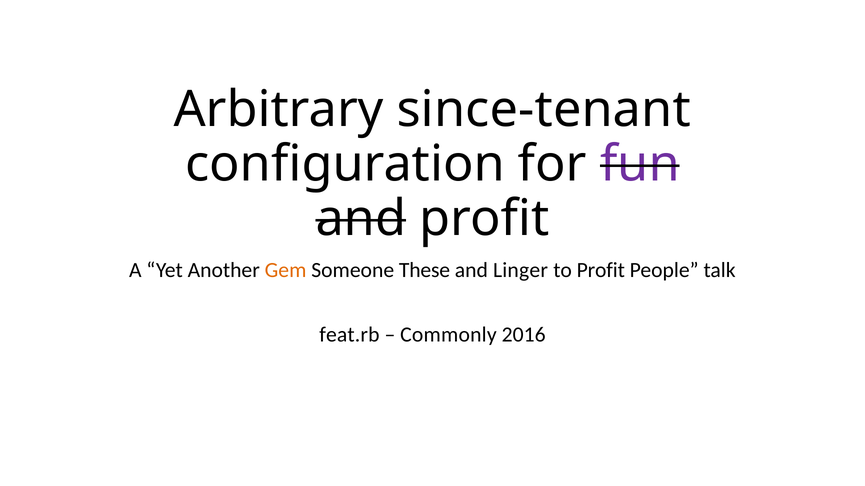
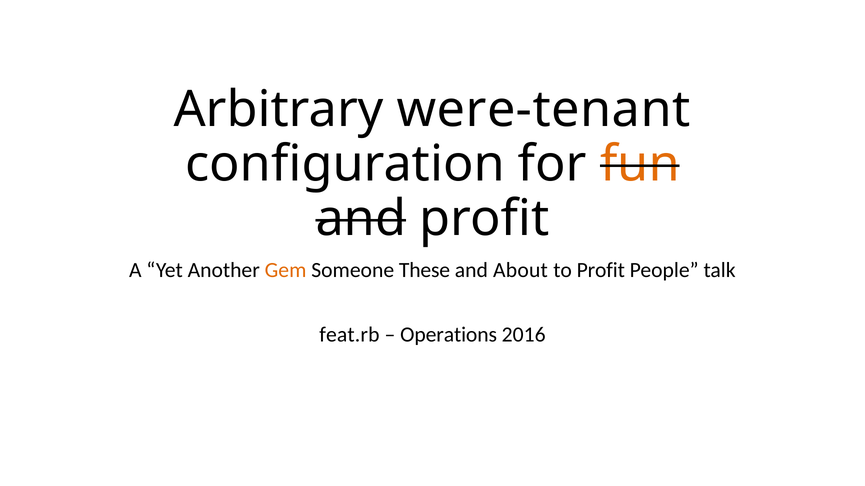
since-tenant: since-tenant -> were-tenant
fun colour: purple -> orange
Linger: Linger -> About
Commonly: Commonly -> Operations
